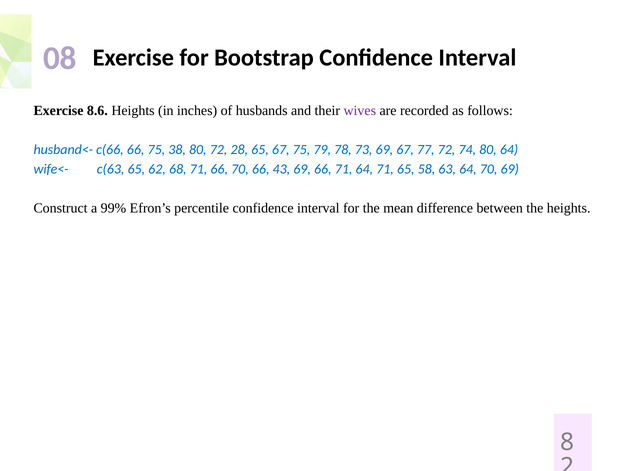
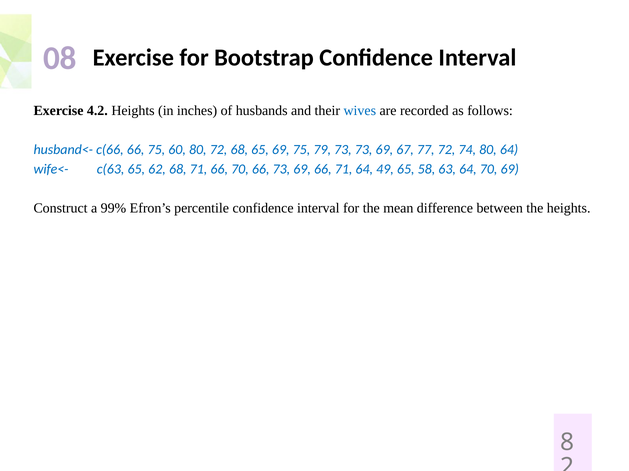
8.6: 8.6 -> 4.2
wives colour: purple -> blue
38: 38 -> 60
72 28: 28 -> 68
65 67: 67 -> 69
79 78: 78 -> 73
66 43: 43 -> 73
64 71: 71 -> 49
